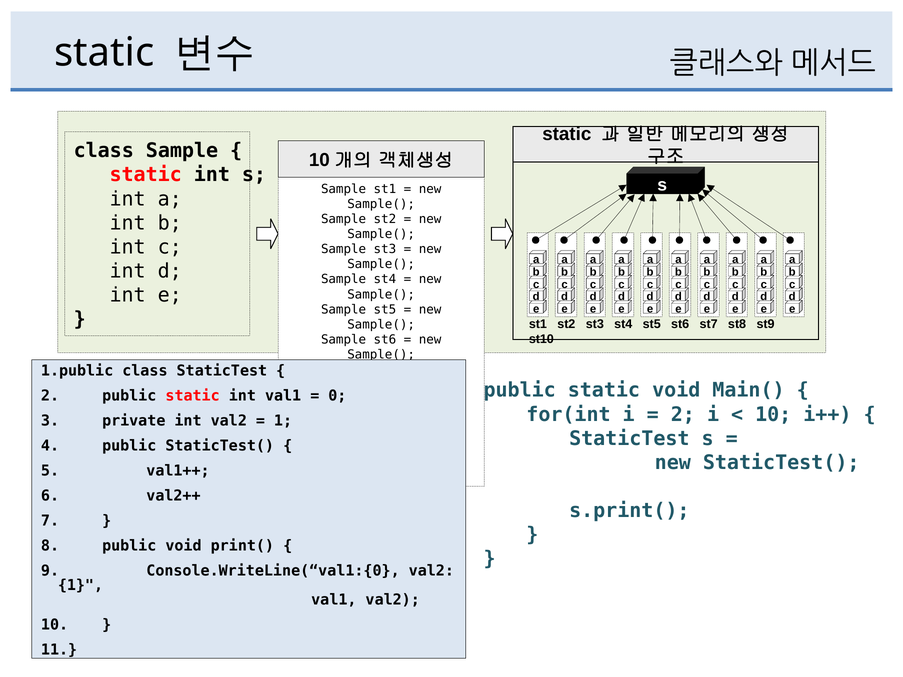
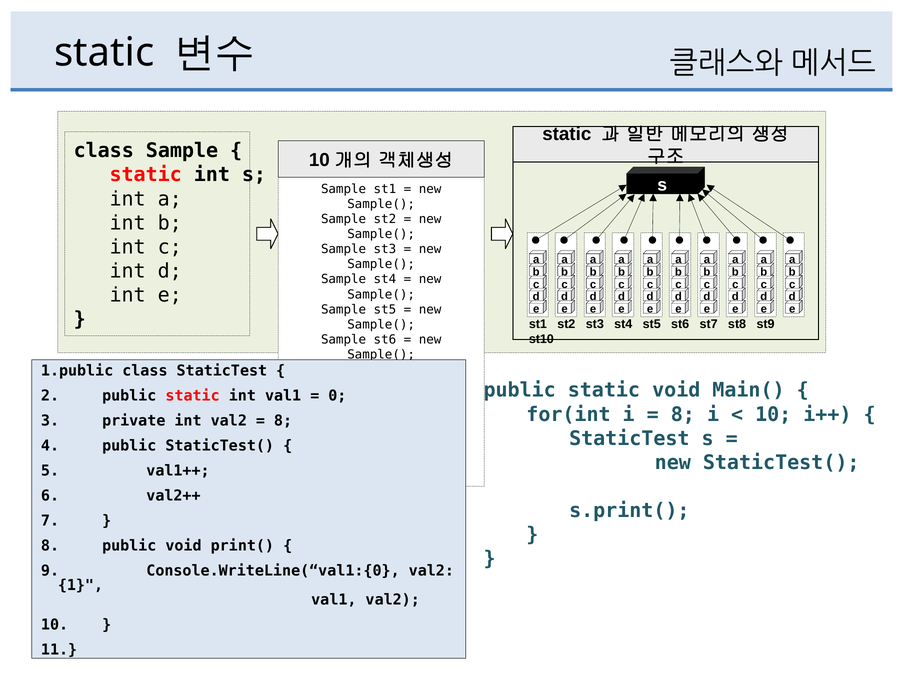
2 at (683, 415): 2 -> 8
1 at (283, 421): 1 -> 8
